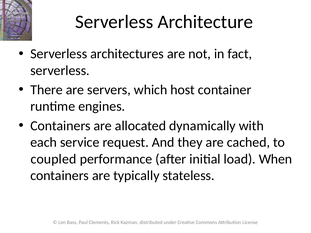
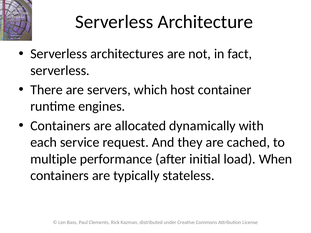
coupled: coupled -> multiple
